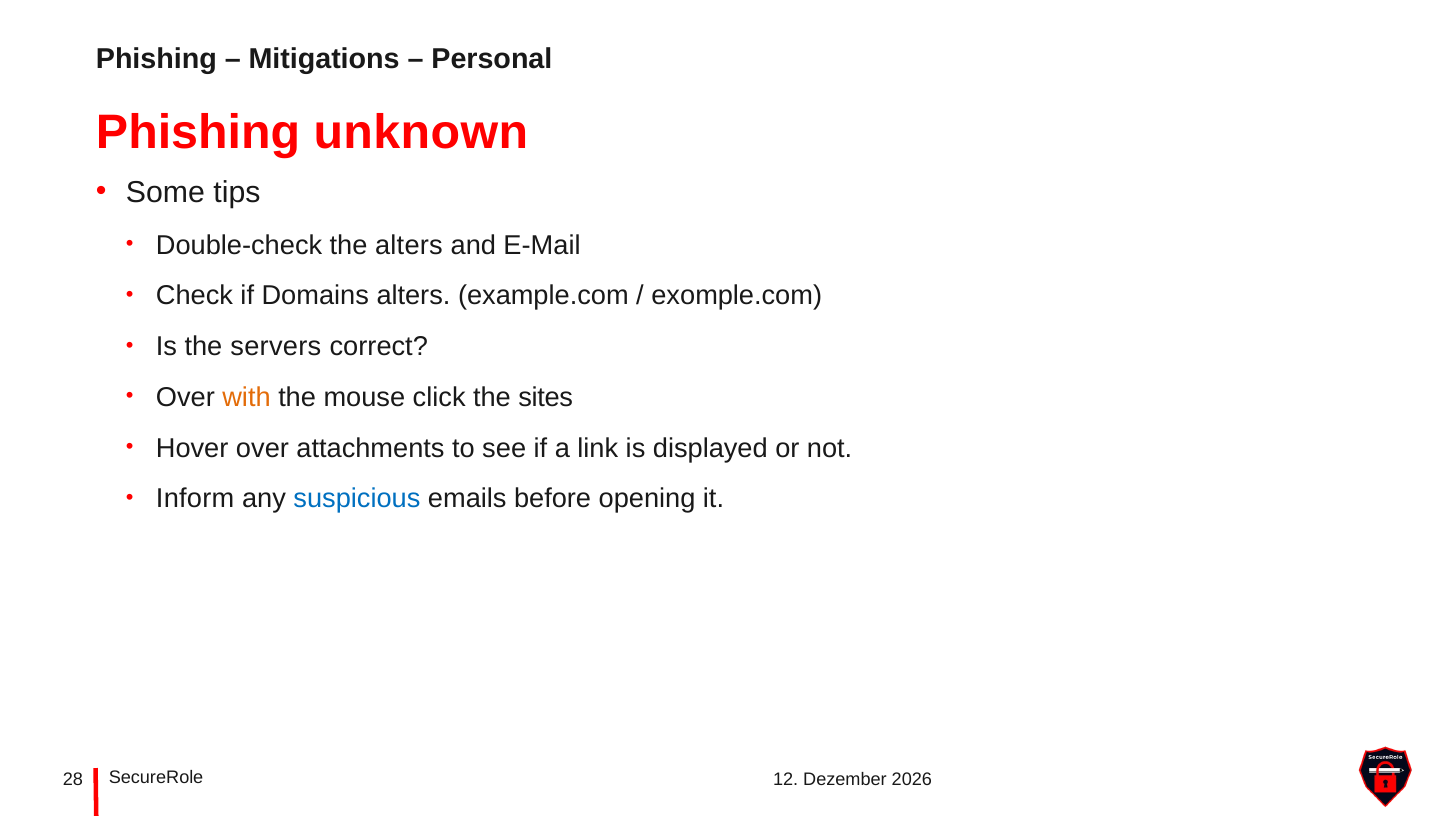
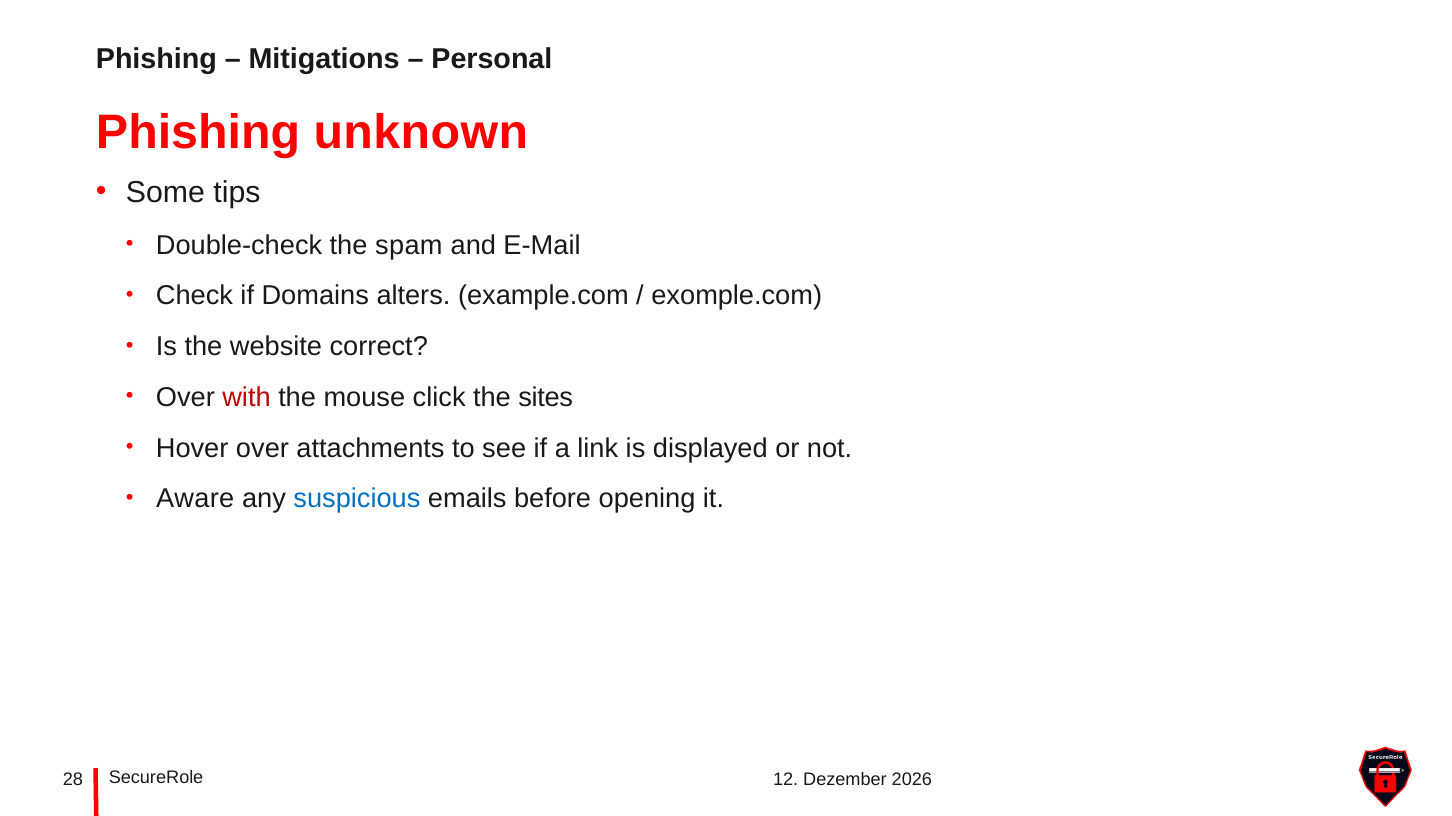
the alters: alters -> spam
servers: servers -> website
with colour: orange -> red
Inform: Inform -> Aware
